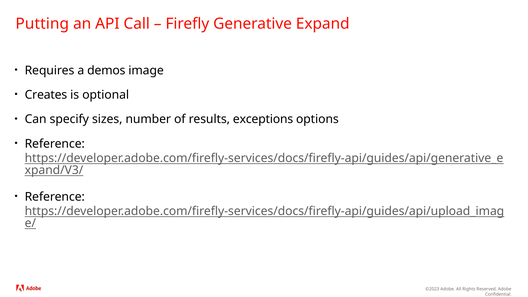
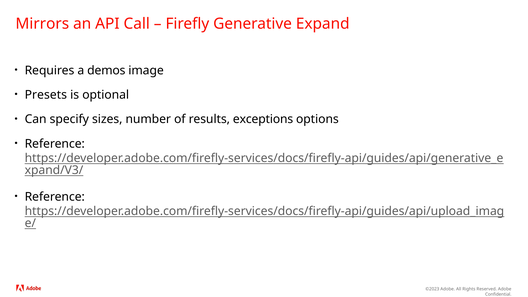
Putting: Putting -> Mirrors
Creates: Creates -> Presets
